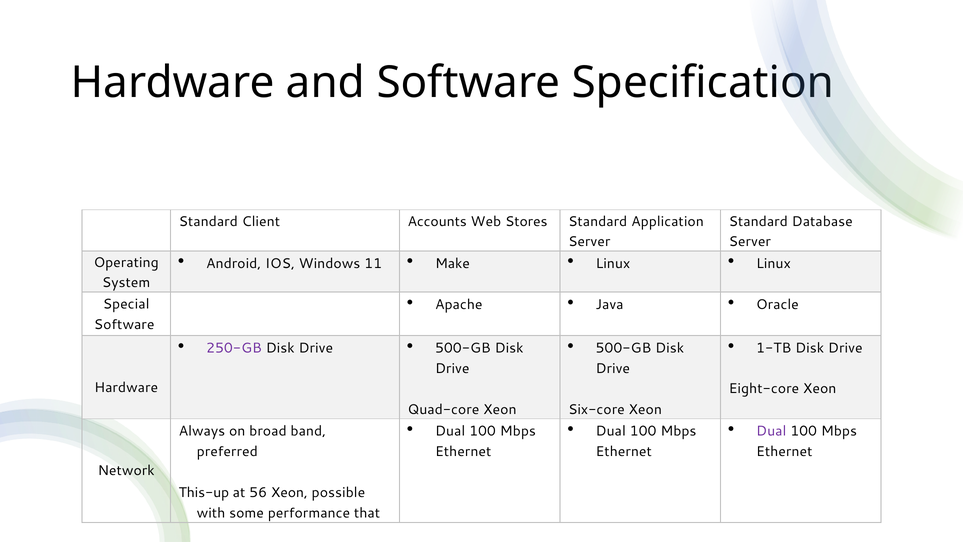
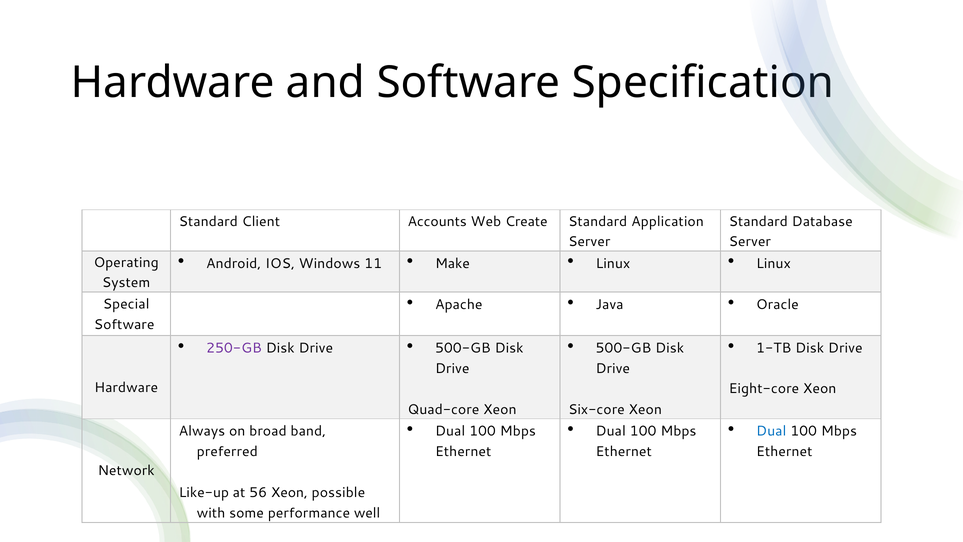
Stores: Stores -> Create
Dual at (771, 431) colour: purple -> blue
This-up: This-up -> Like-up
that: that -> well
